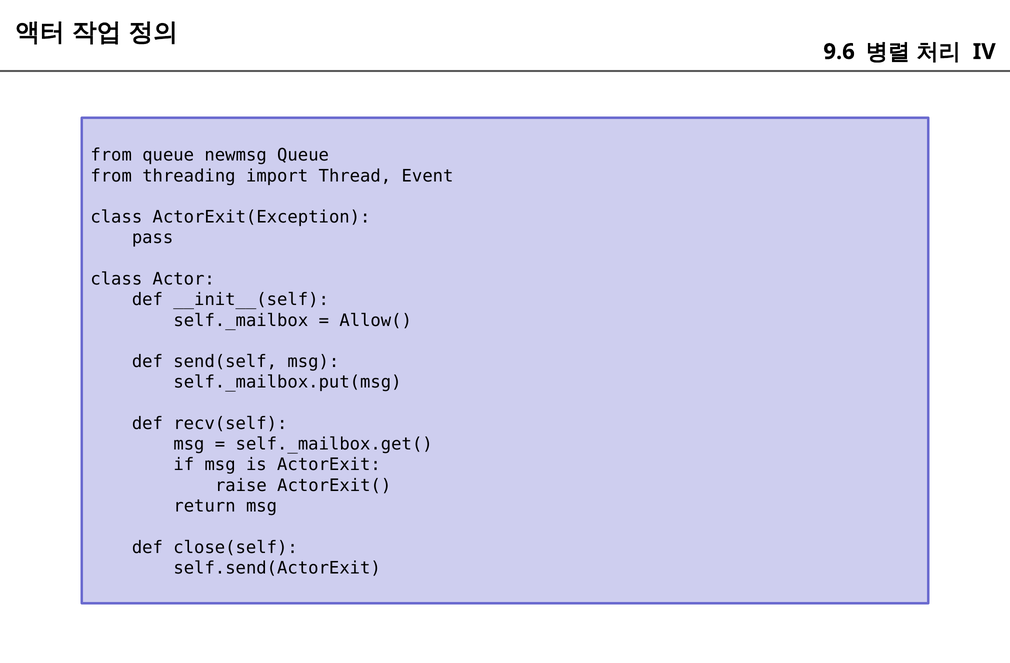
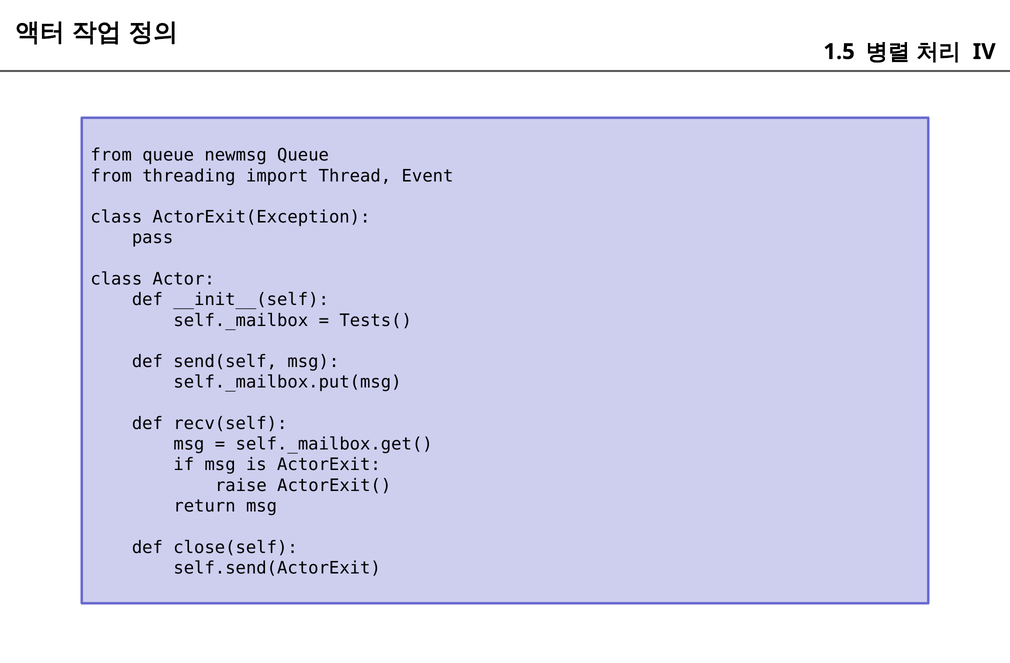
9.6: 9.6 -> 1.5
Allow(: Allow( -> Tests(
